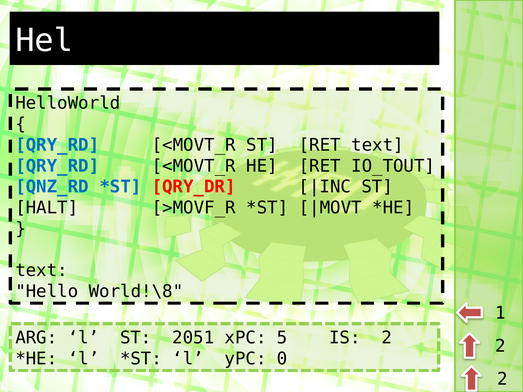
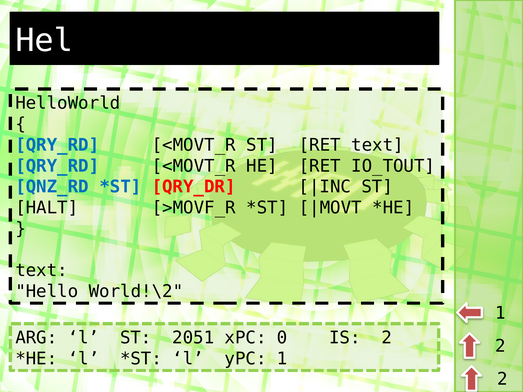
World!\8: World!\8 -> World!\2
5: 5 -> 0
yPC 0: 0 -> 1
